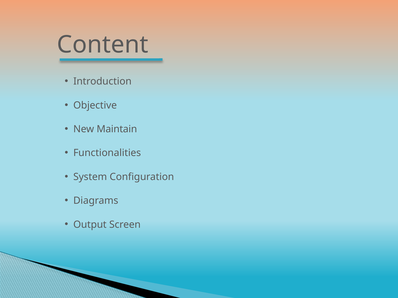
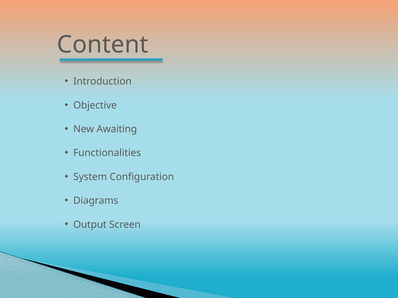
Maintain: Maintain -> Awaiting
